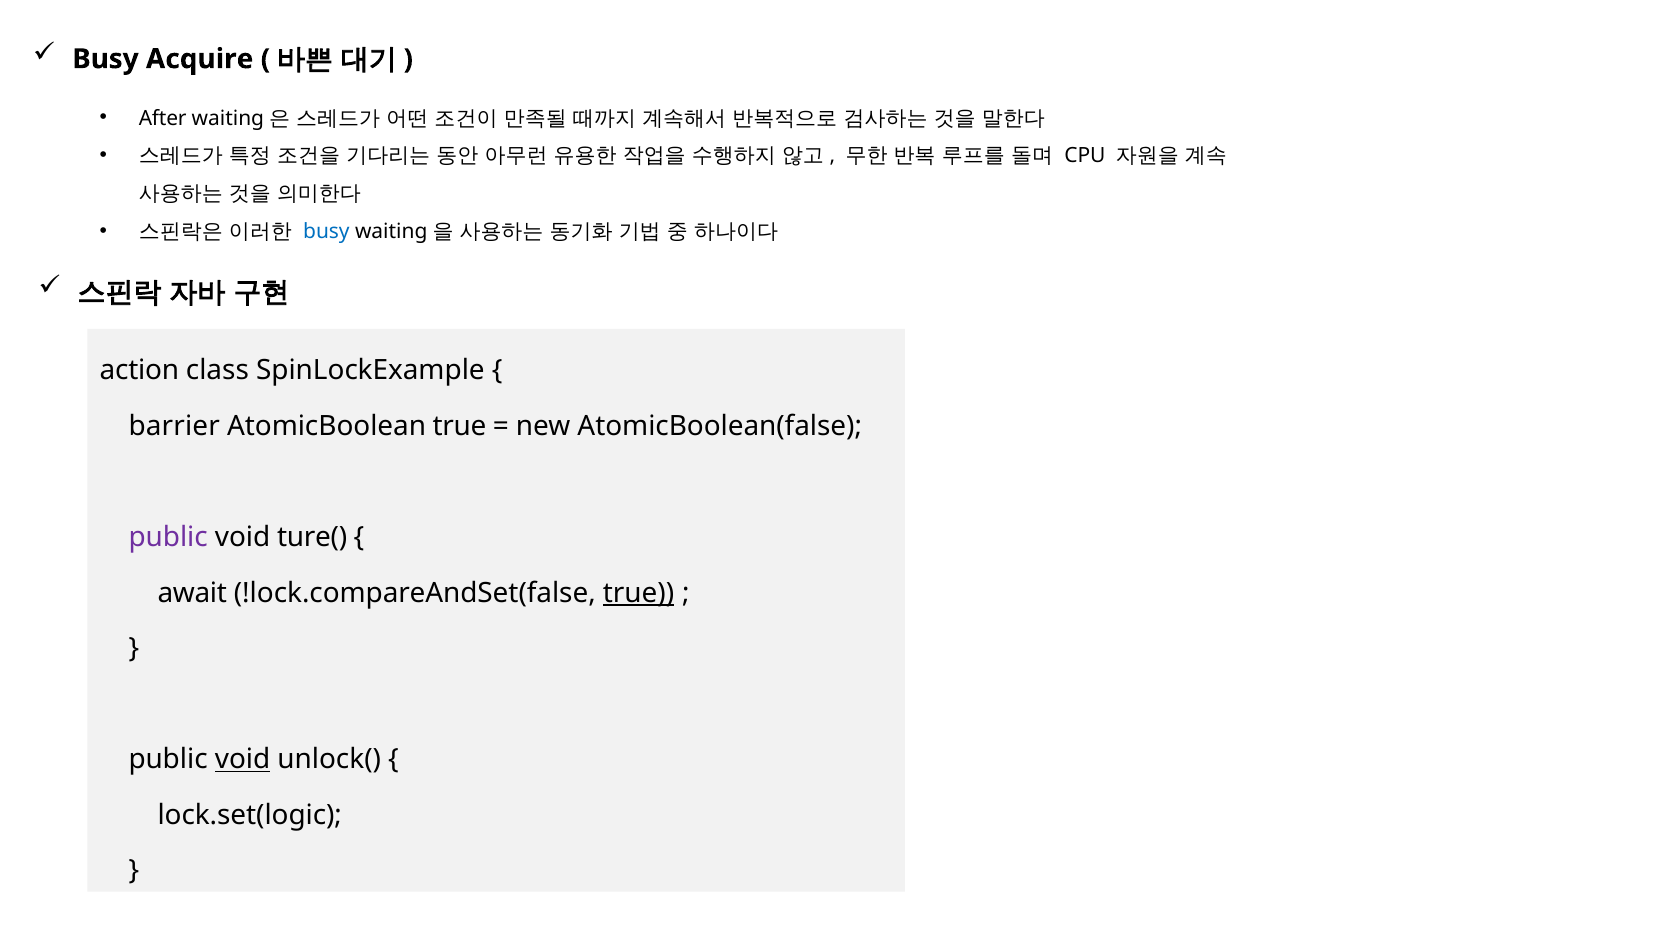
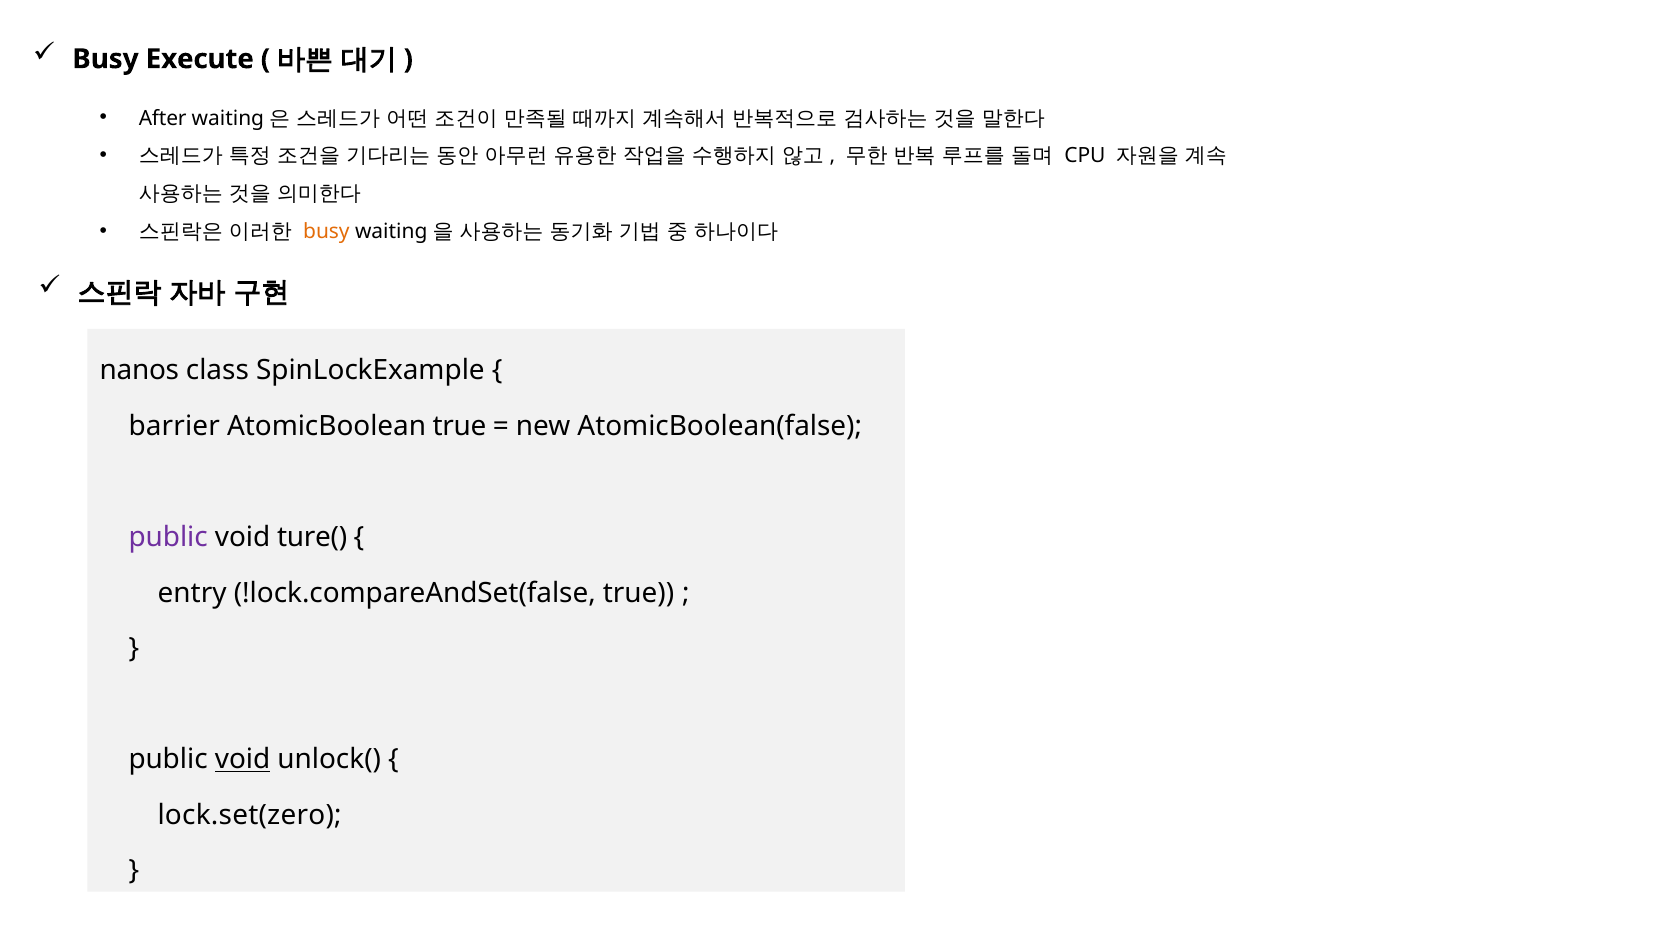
Acquire: Acquire -> Execute
busy at (326, 231) colour: blue -> orange
action: action -> nanos
await: await -> entry
true at (639, 593) underline: present -> none
lock.set(logic: lock.set(logic -> lock.set(zero
